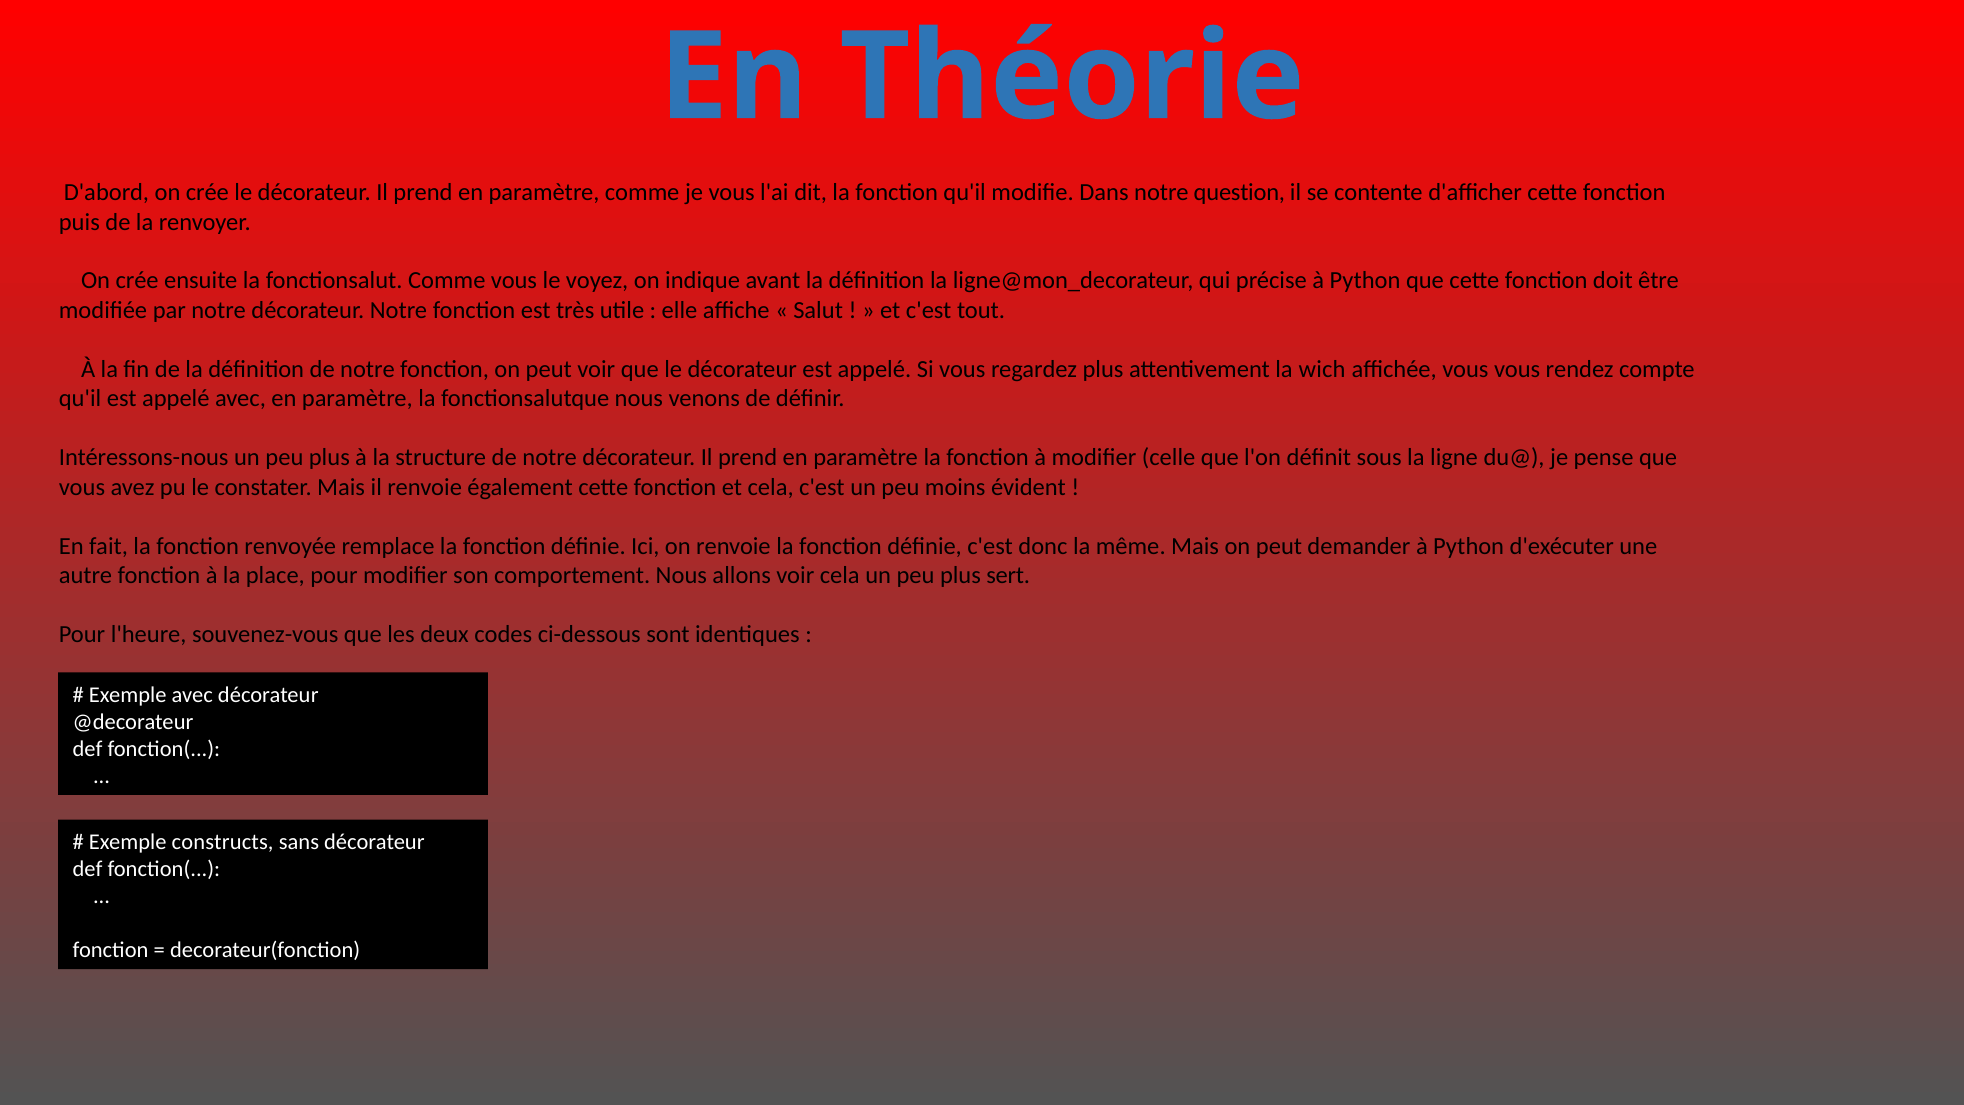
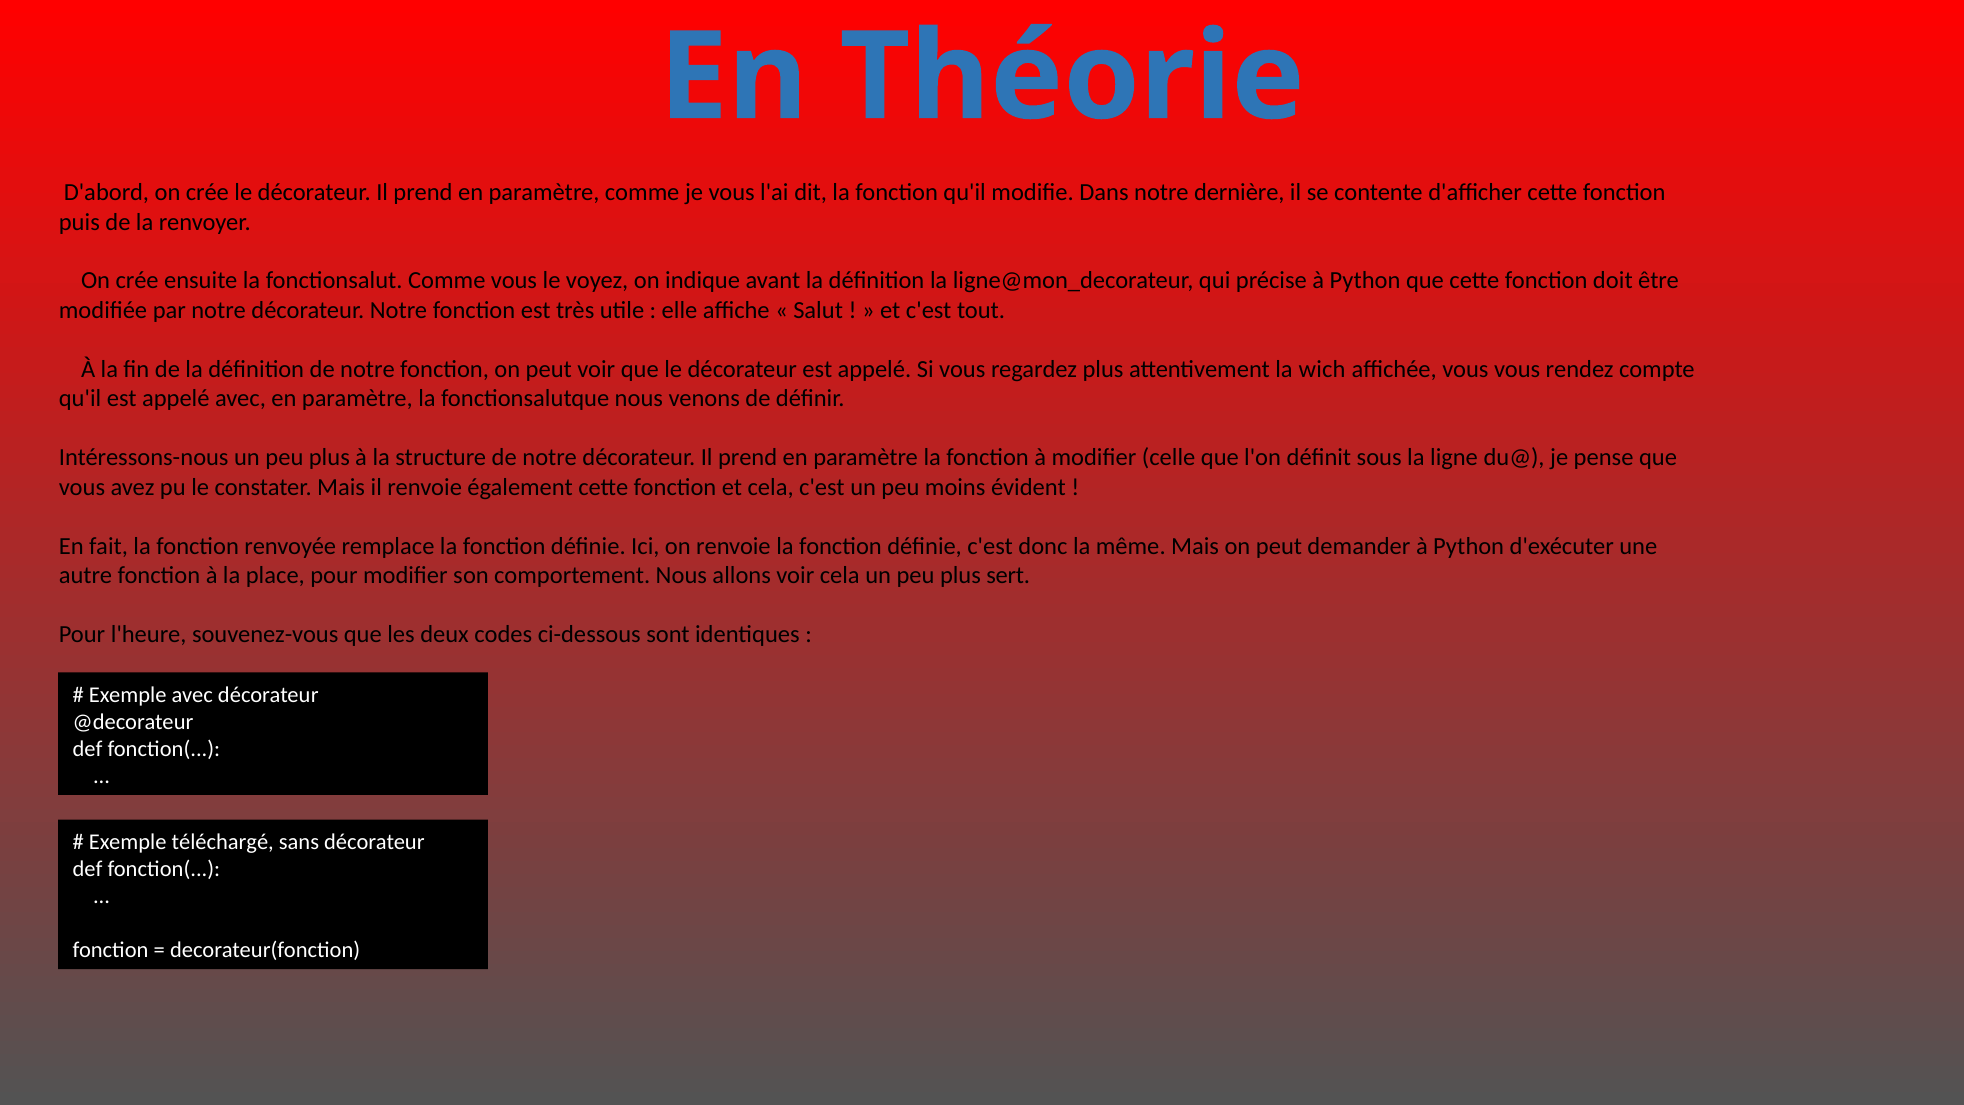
question: question -> dernière
constructs: constructs -> téléchargé
